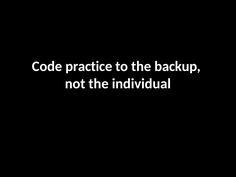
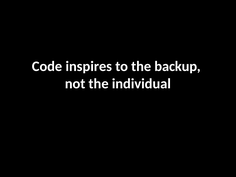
practice: practice -> inspires
